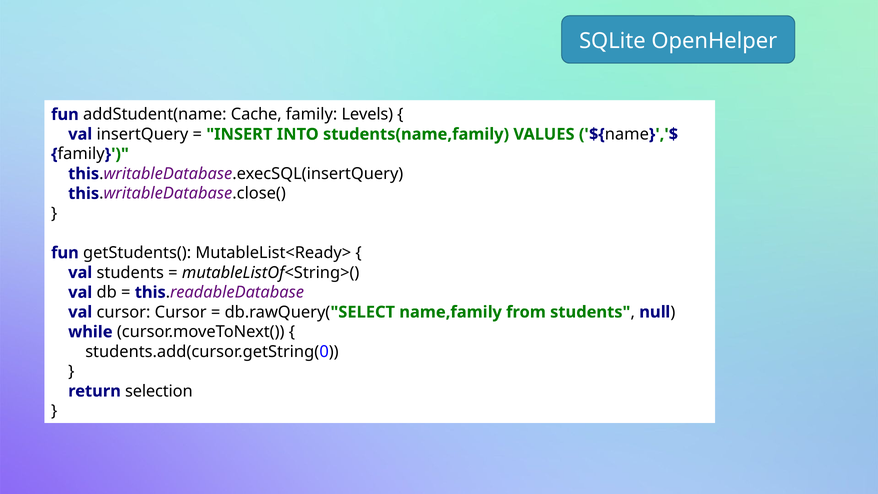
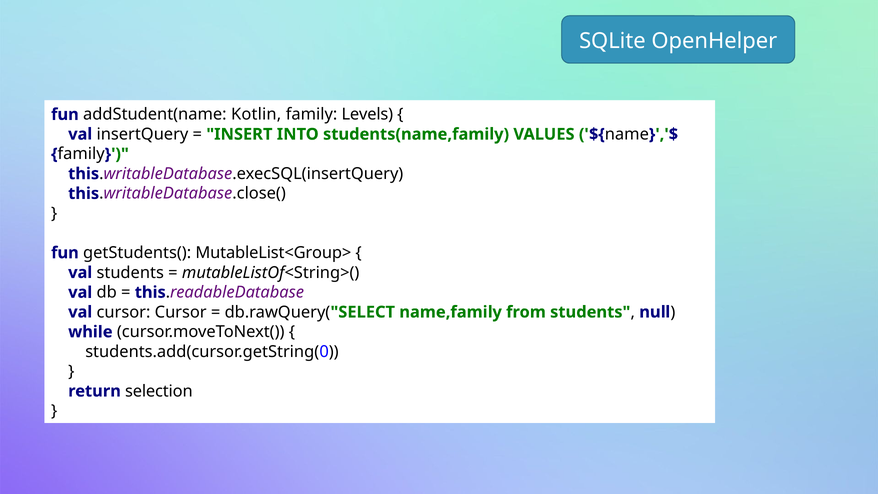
Cache: Cache -> Kotlin
MutableList<Ready>: MutableList<Ready> -> MutableList<Group>
